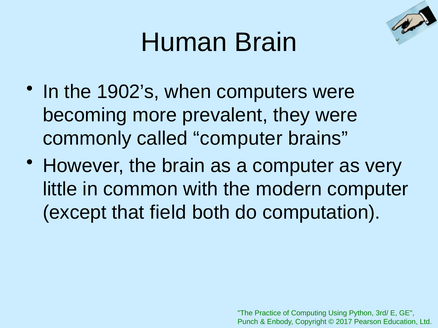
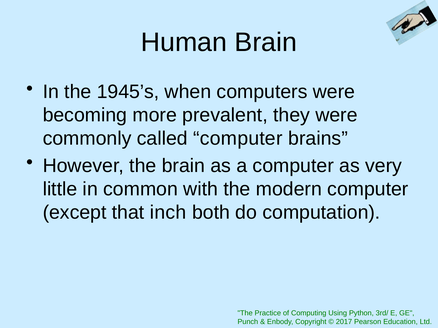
1902’s: 1902’s -> 1945’s
field: field -> inch
